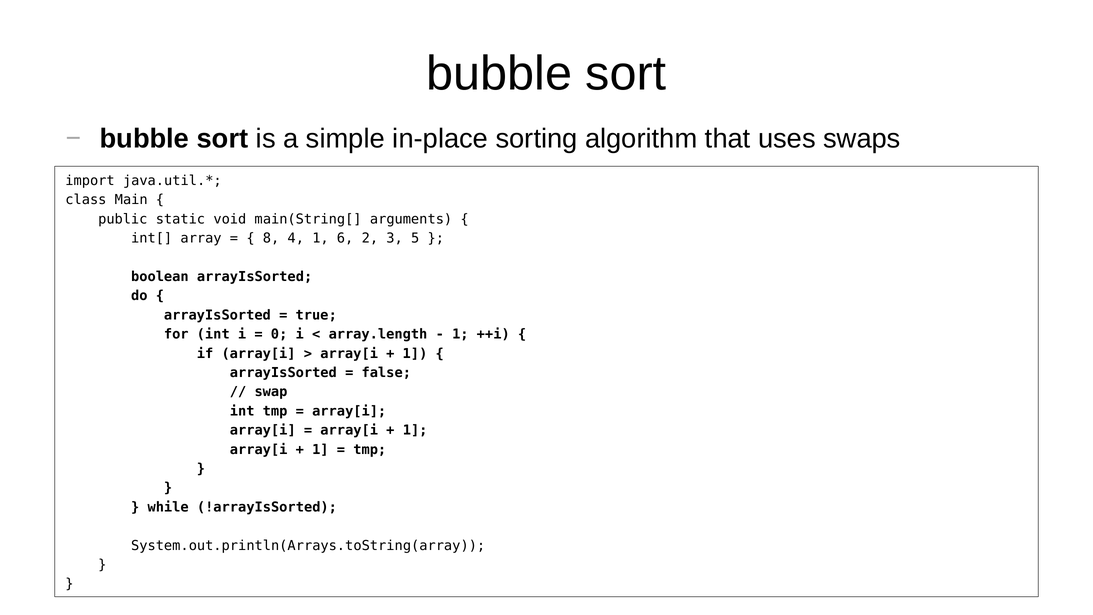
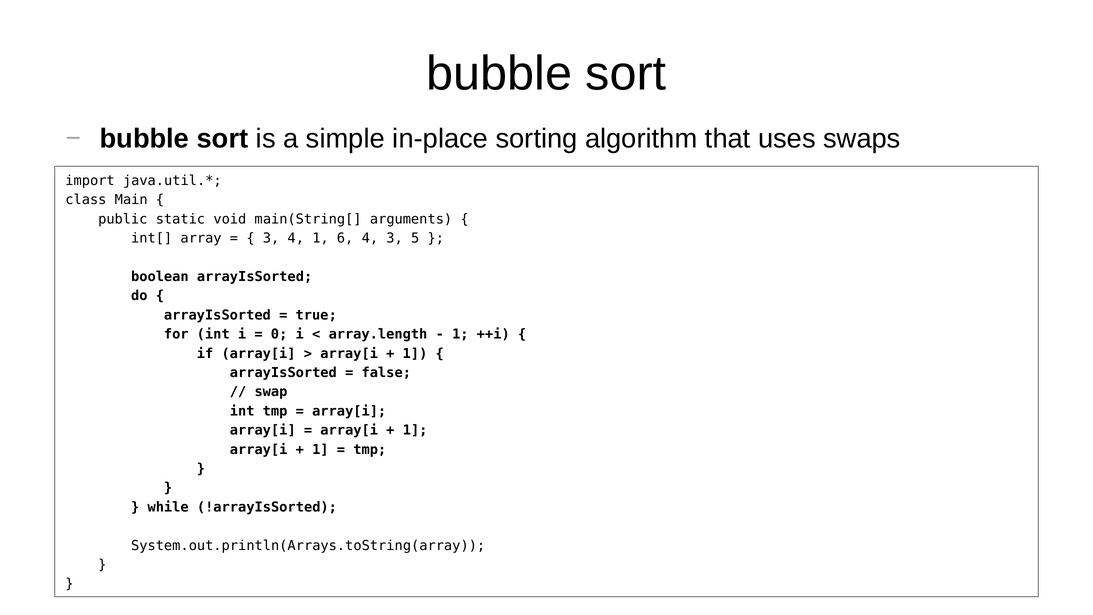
8 at (271, 238): 8 -> 3
6 2: 2 -> 4
